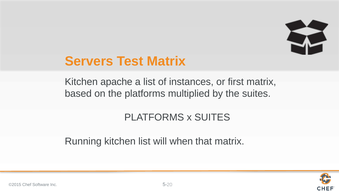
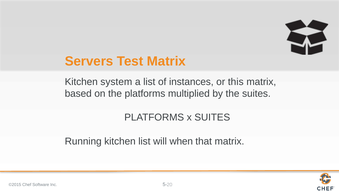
apache: apache -> system
first: first -> this
